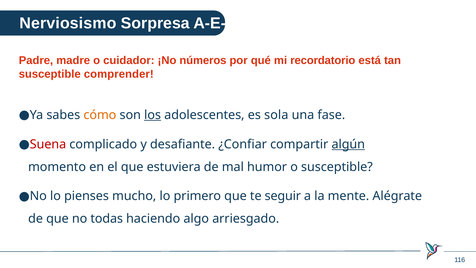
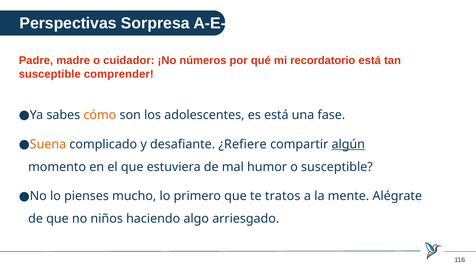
Nerviosismo: Nerviosismo -> Perspectivas
los underline: present -> none
es sola: sola -> está
Suena colour: red -> orange
¿Confiar: ¿Confiar -> ¿Refiere
seguir: seguir -> tratos
todas: todas -> niños
